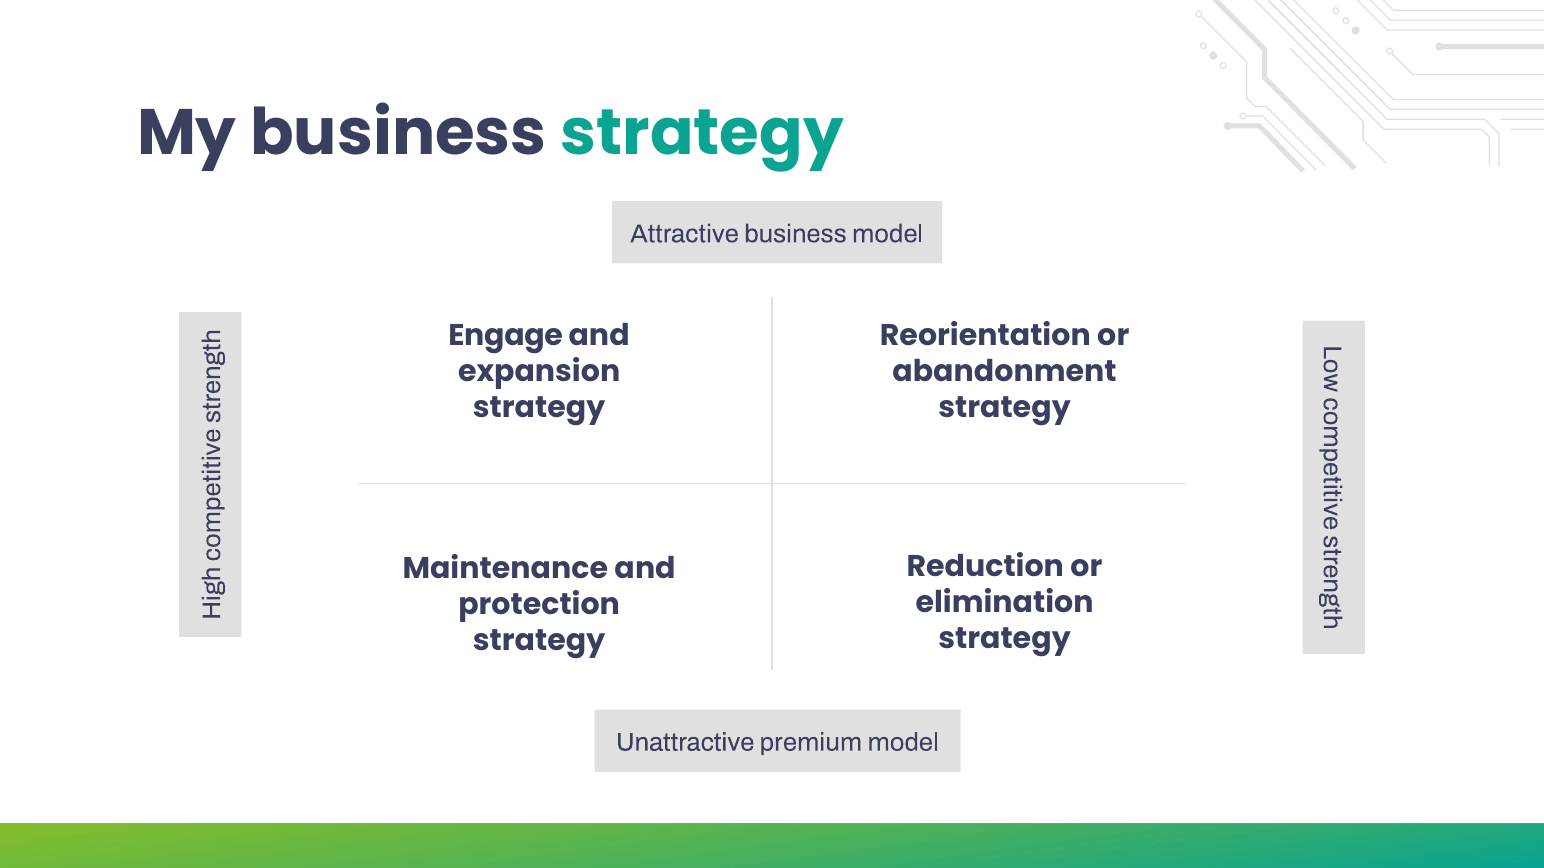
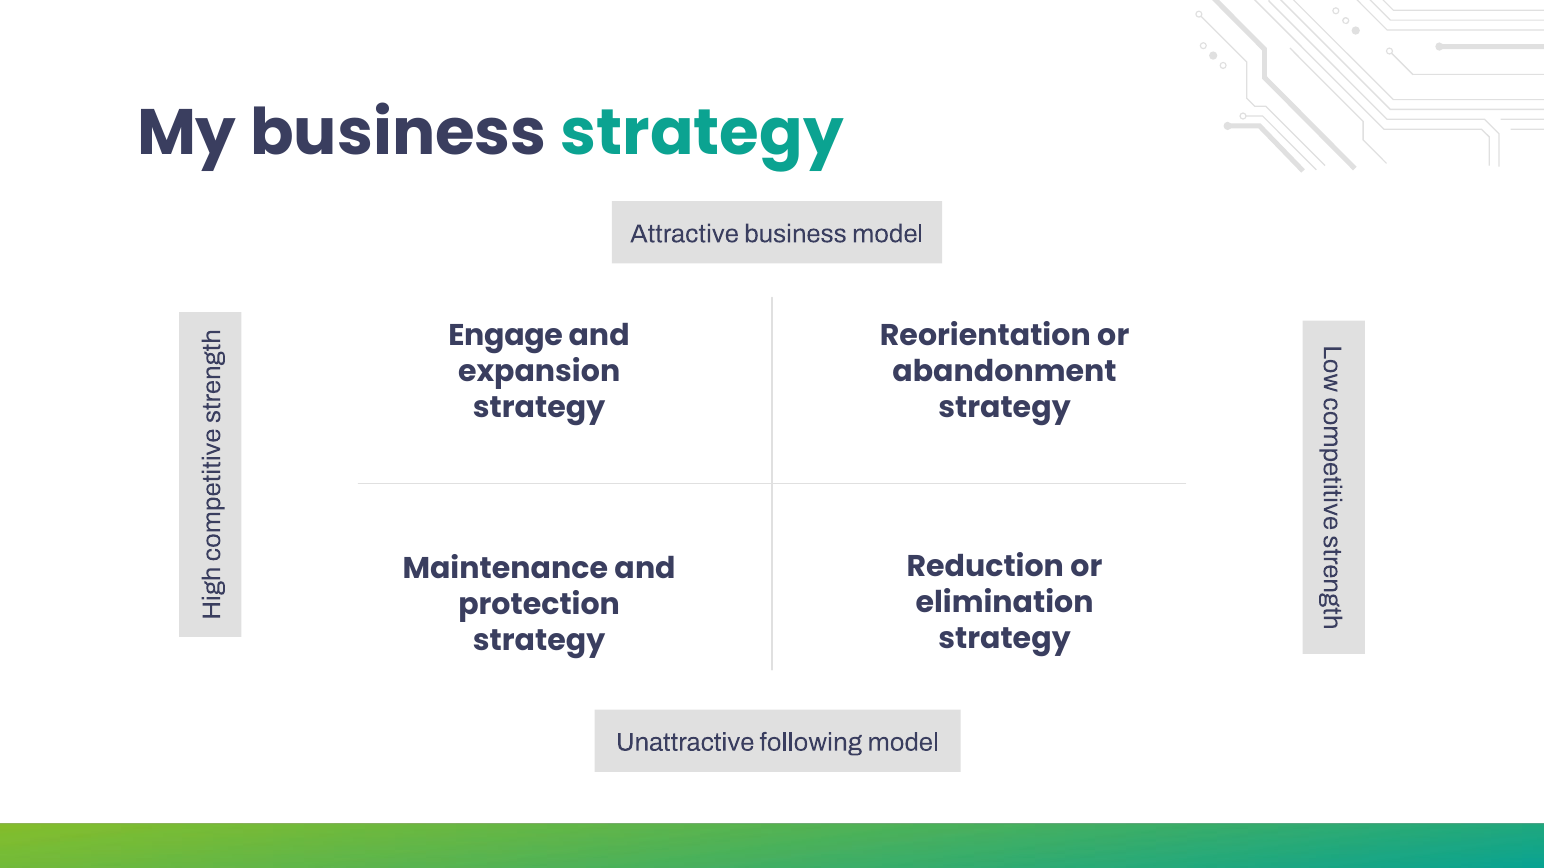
premium: premium -> following
